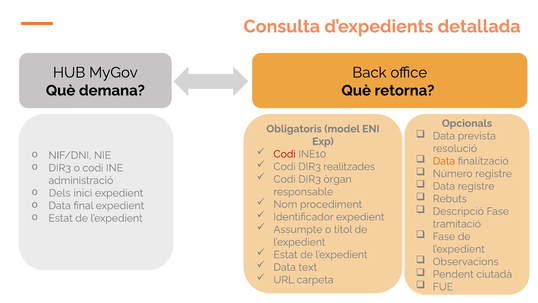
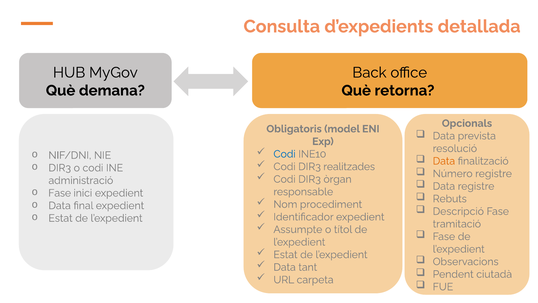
Codi at (285, 154) colour: red -> blue
o Dels: Dels -> Fase
text: text -> tant
